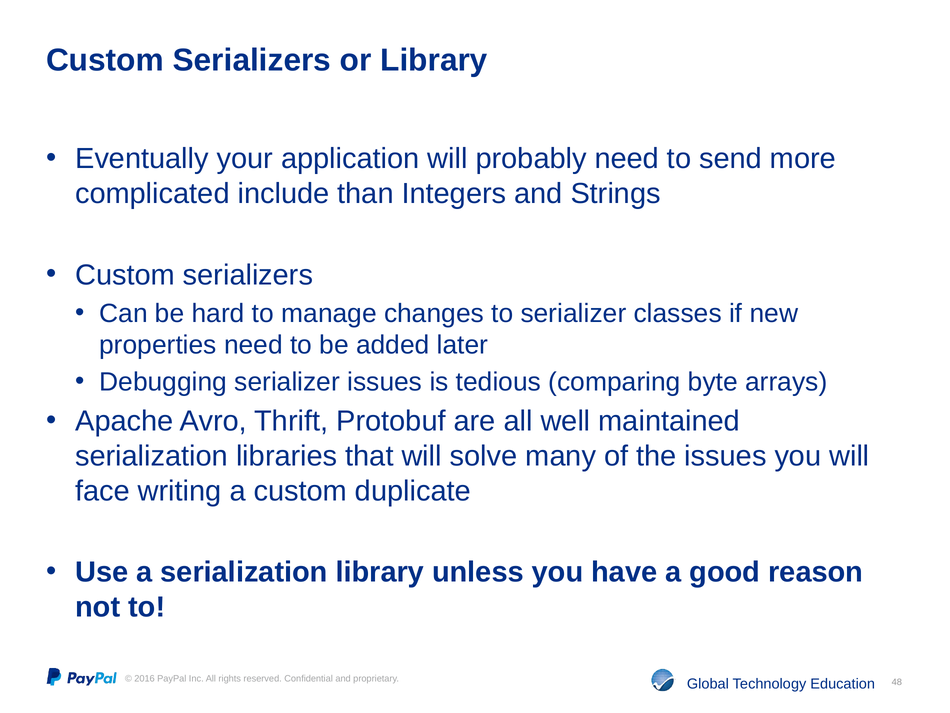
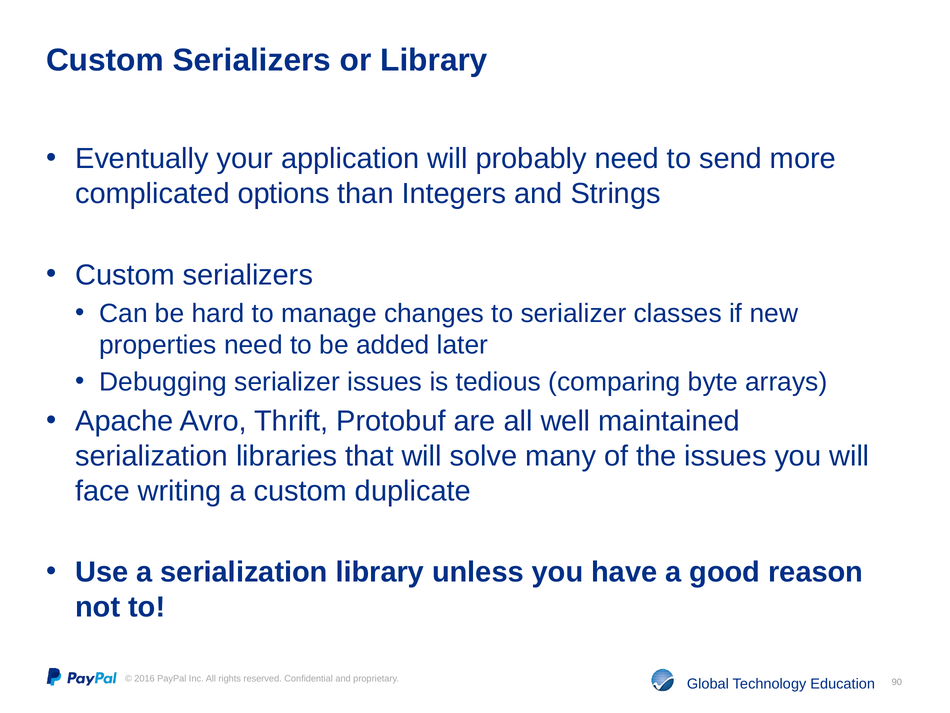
include: include -> options
48: 48 -> 90
